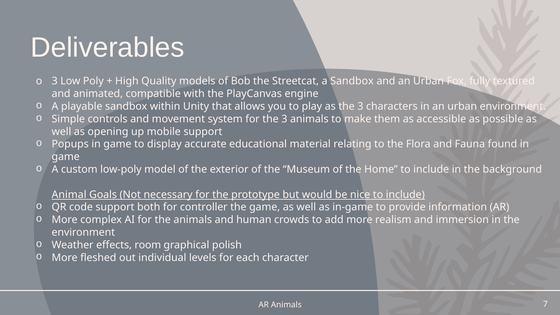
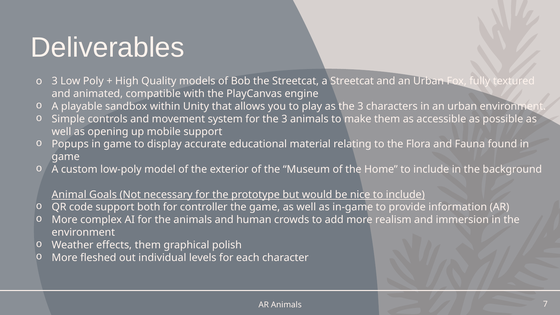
a Sandbox: Sandbox -> Streetcat
effects room: room -> them
